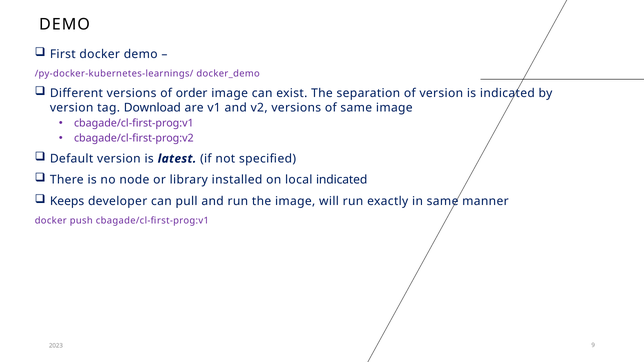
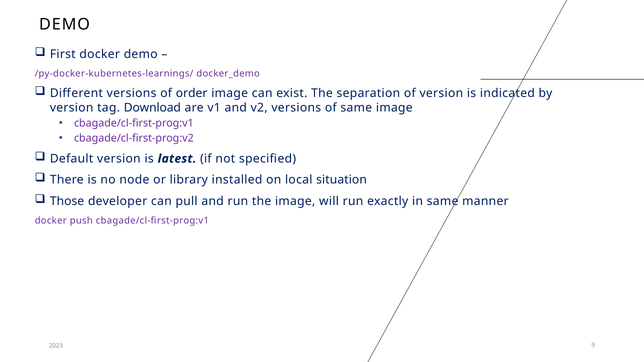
local indicated: indicated -> situation
Keeps: Keeps -> Those
